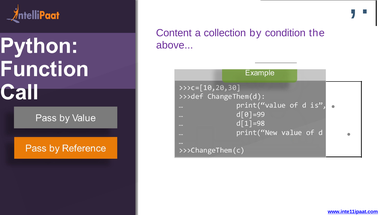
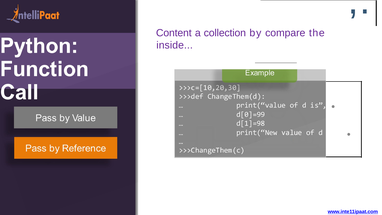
condition: condition -> compare
above: above -> inside
